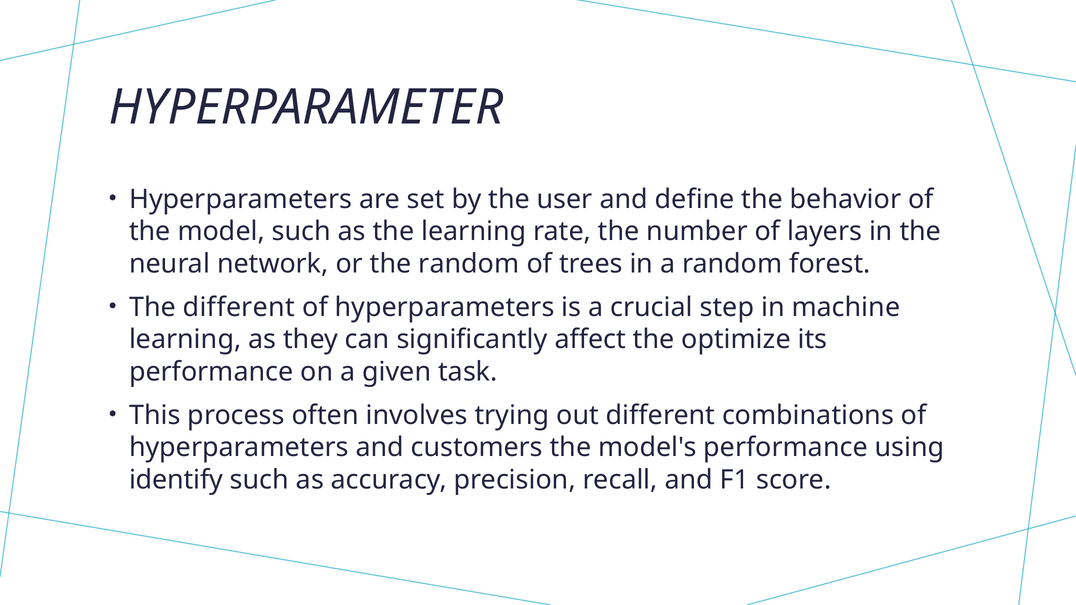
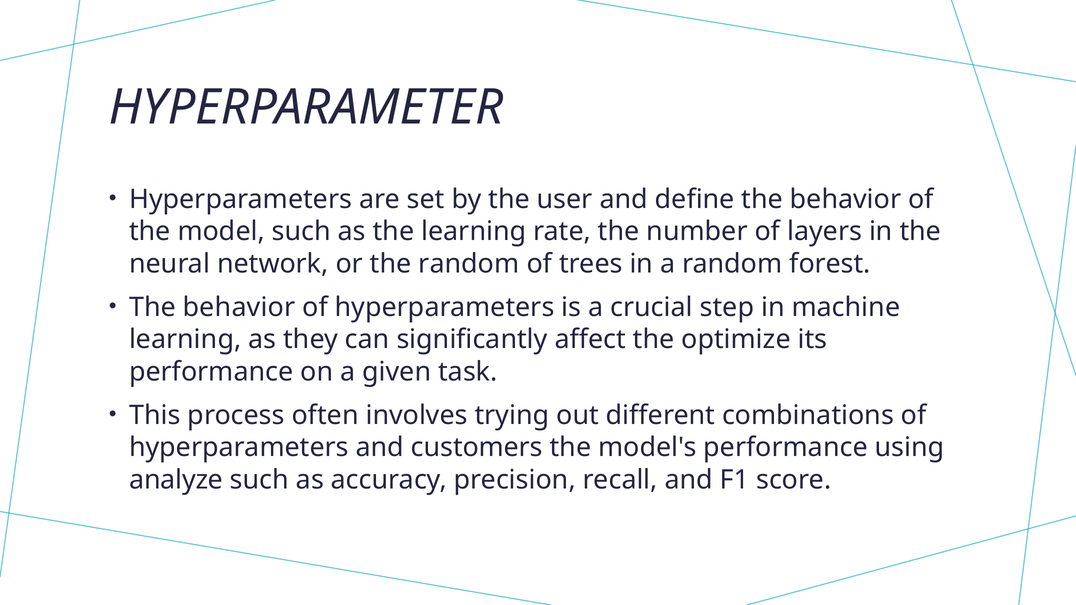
different at (239, 307): different -> behavior
identify: identify -> analyze
